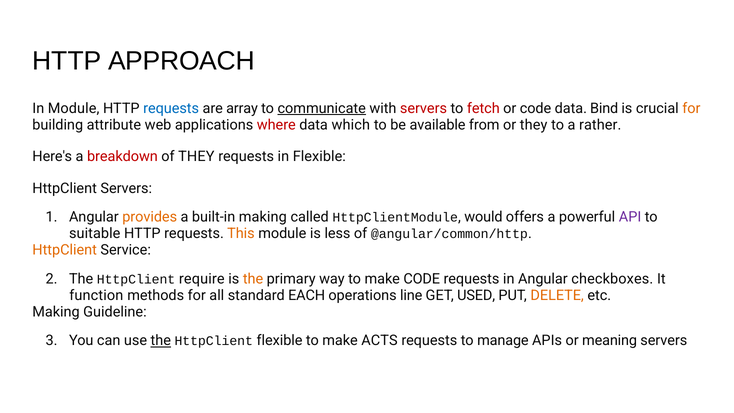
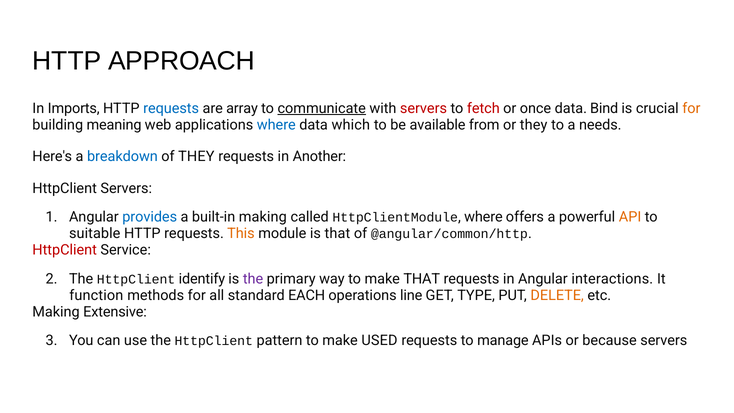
In Module: Module -> Imports
or code: code -> once
attribute: attribute -> meaning
where at (276, 125) colour: red -> blue
rather: rather -> needs
breakdown colour: red -> blue
in Flexible: Flexible -> Another
provides colour: orange -> blue
HttpClientModule would: would -> where
API colour: purple -> orange
is less: less -> that
HttpClient at (65, 250) colour: orange -> red
require: require -> identify
the at (253, 279) colour: orange -> purple
make CODE: CODE -> THAT
checkboxes: checkboxes -> interactions
USED: USED -> TYPE
Guideline: Guideline -> Extensive
the at (161, 341) underline: present -> none
HttpClient flexible: flexible -> pattern
ACTS: ACTS -> USED
meaning: meaning -> because
